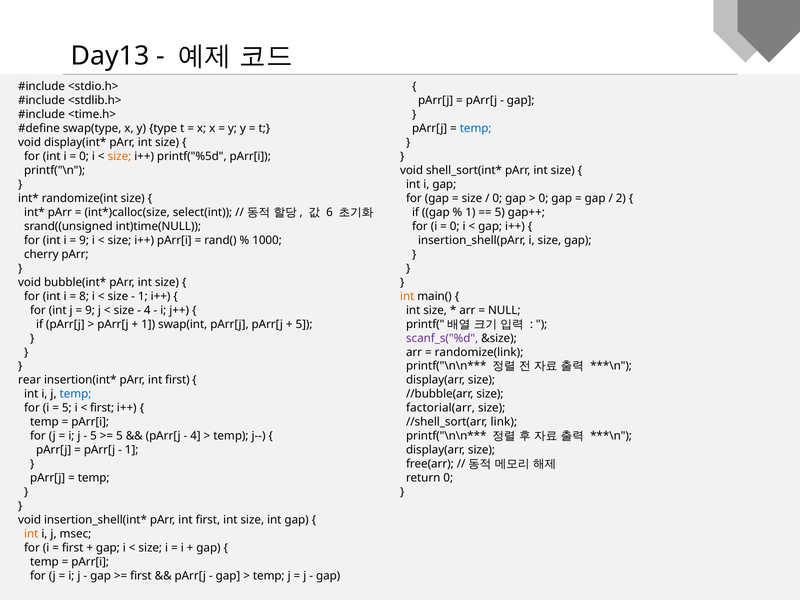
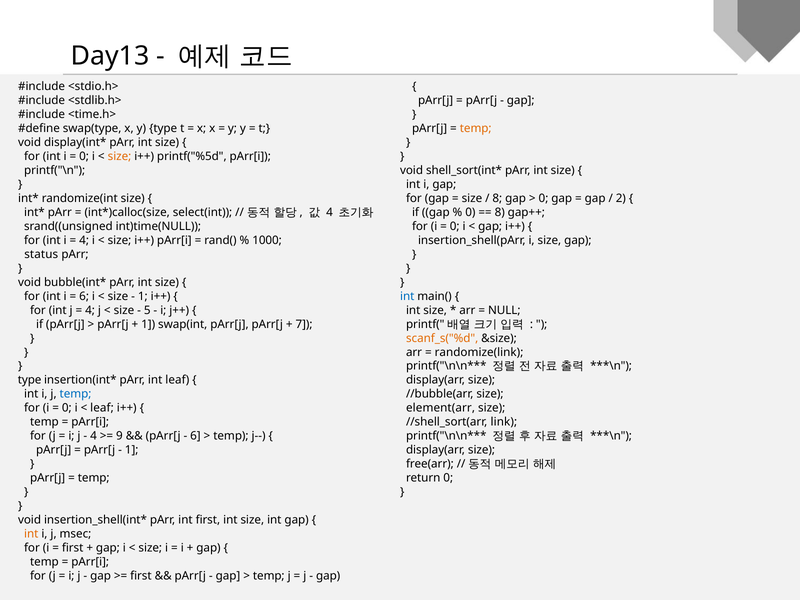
temp at (476, 128) colour: blue -> orange
0 at (497, 198): 0 -> 8
6 at (330, 212): 6 -> 4
1 at (470, 212): 1 -> 0
5 at (500, 212): 5 -> 8
9 at (84, 240): 9 -> 4
cherry: cherry -> status
8 at (84, 296): 8 -> 6
int at (407, 296) colour: orange -> blue
9 at (90, 310): 9 -> 4
4 at (147, 310): 4 -> 5
5 at (304, 324): 5 -> 7
scanf_s("%d colour: purple -> orange
rear at (30, 380): rear -> type
first at (177, 380): first -> leaf
5 at (67, 408): 5 -> 0
first at (102, 408): first -> leaf
factorial(arr: factorial(arr -> element(arr
5 at (94, 436): 5 -> 4
5 at (119, 436): 5 -> 9
4 at (195, 436): 4 -> 6
